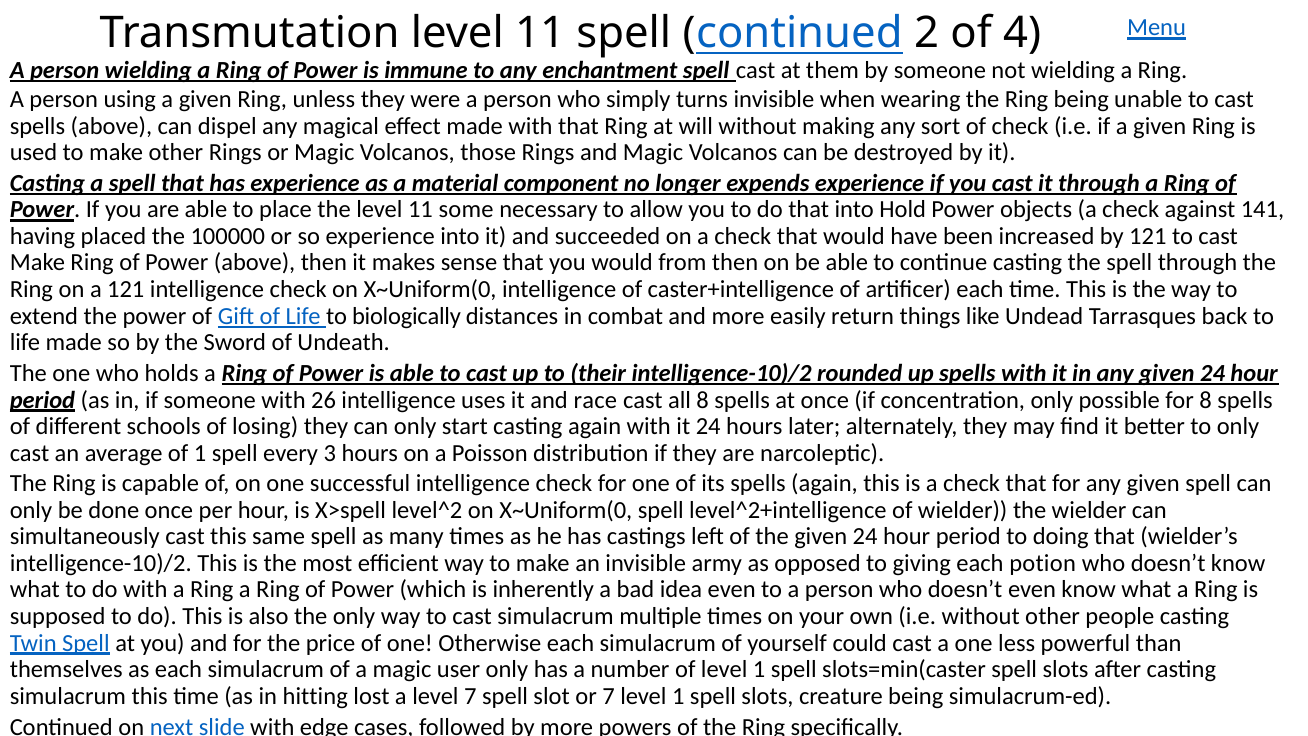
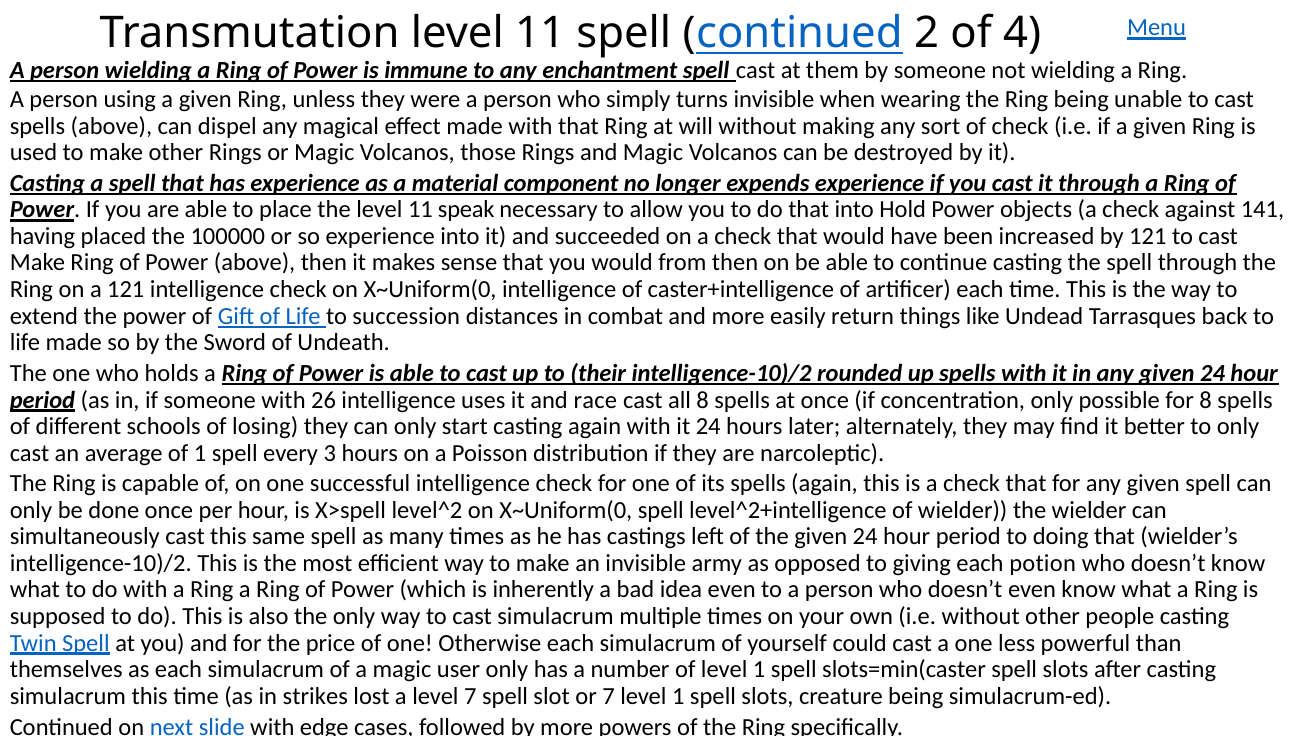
some: some -> speak
biologically: biologically -> succession
hitting: hitting -> strikes
